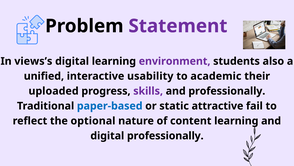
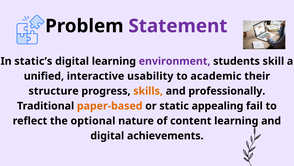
views’s: views’s -> static’s
also: also -> skill
uploaded: uploaded -> structure
skills colour: purple -> orange
paper-based colour: blue -> orange
attractive: attractive -> appealing
digital professionally: professionally -> achievements
